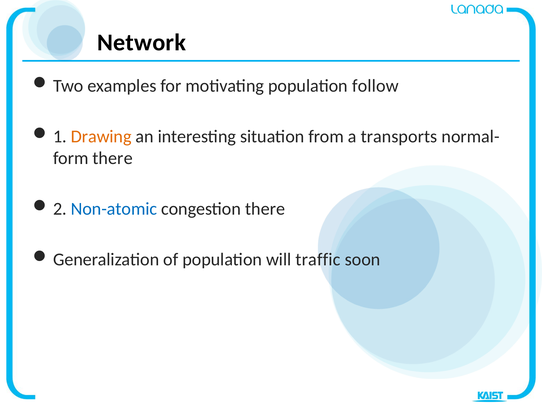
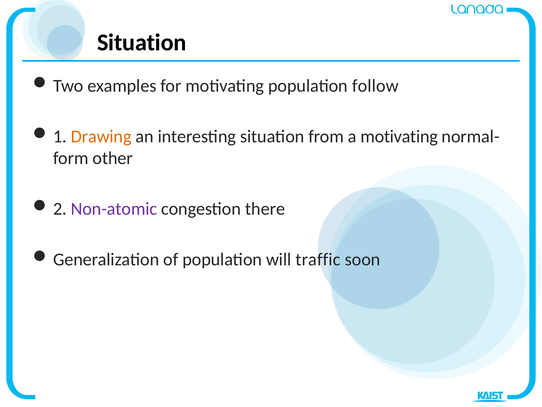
Network at (142, 42): Network -> Situation
a transports: transports -> motivating
there at (113, 158): there -> other
Non-atomic colour: blue -> purple
